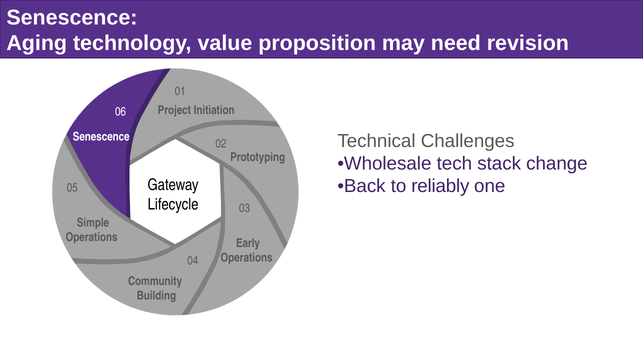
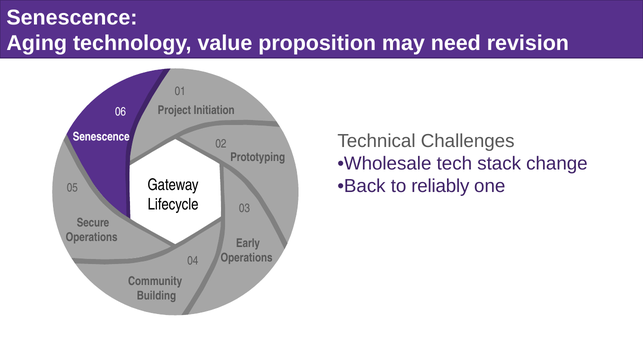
Simple: Simple -> Secure
